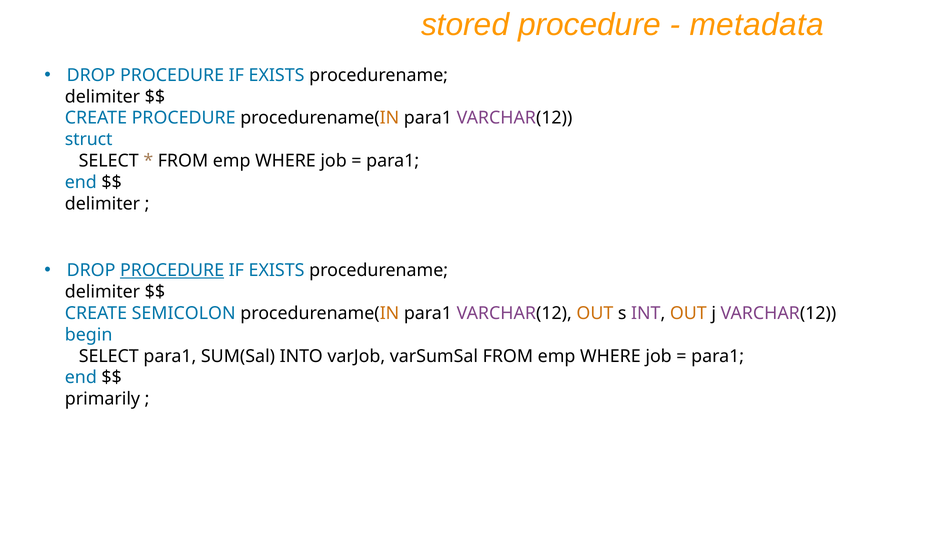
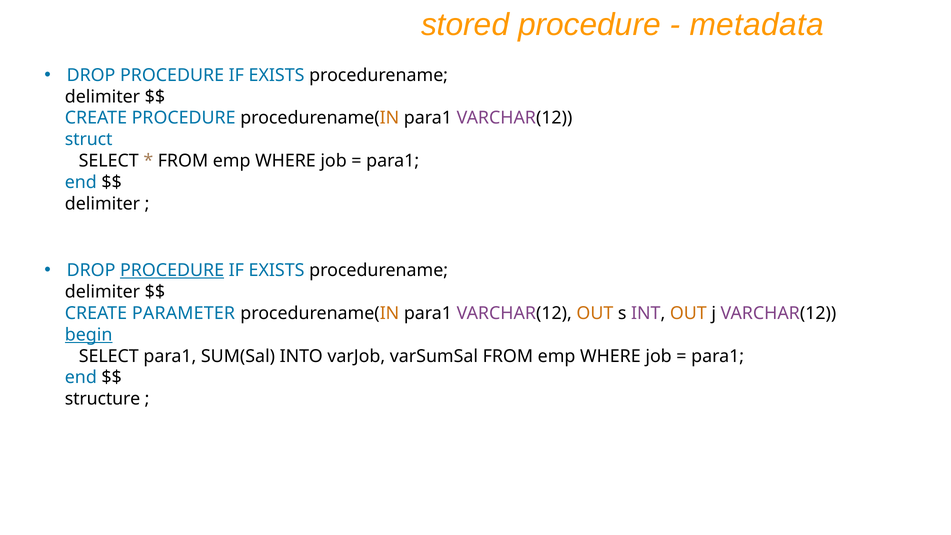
SEMICOLON: SEMICOLON -> PARAMETER
begin underline: none -> present
primarily: primarily -> structure
